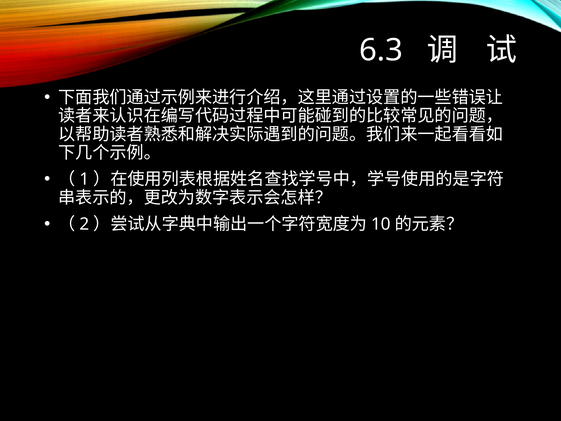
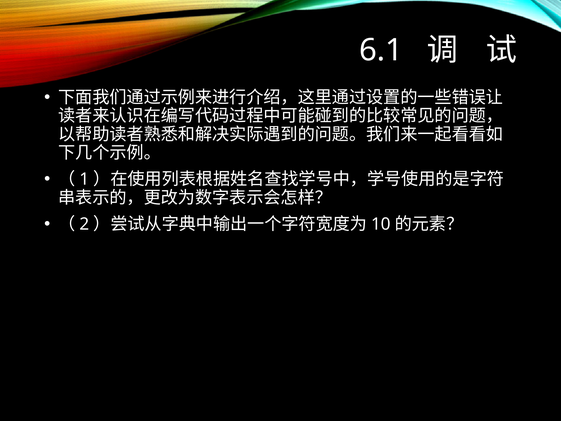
6.3: 6.3 -> 6.1
